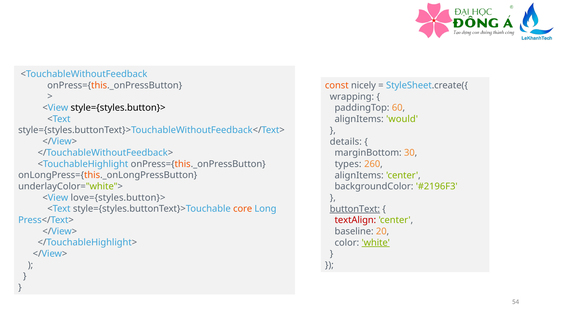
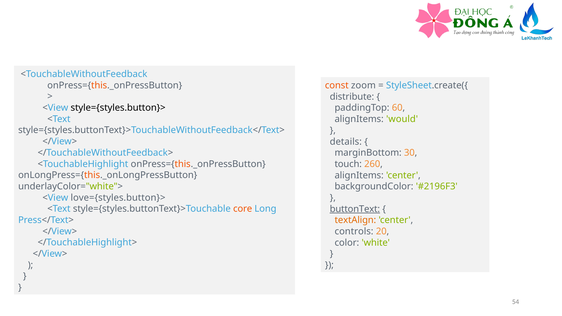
nicely: nicely -> zoom
wrapping: wrapping -> distribute
types: types -> touch
textAlign colour: red -> orange
baseline: baseline -> controls
white underline: present -> none
